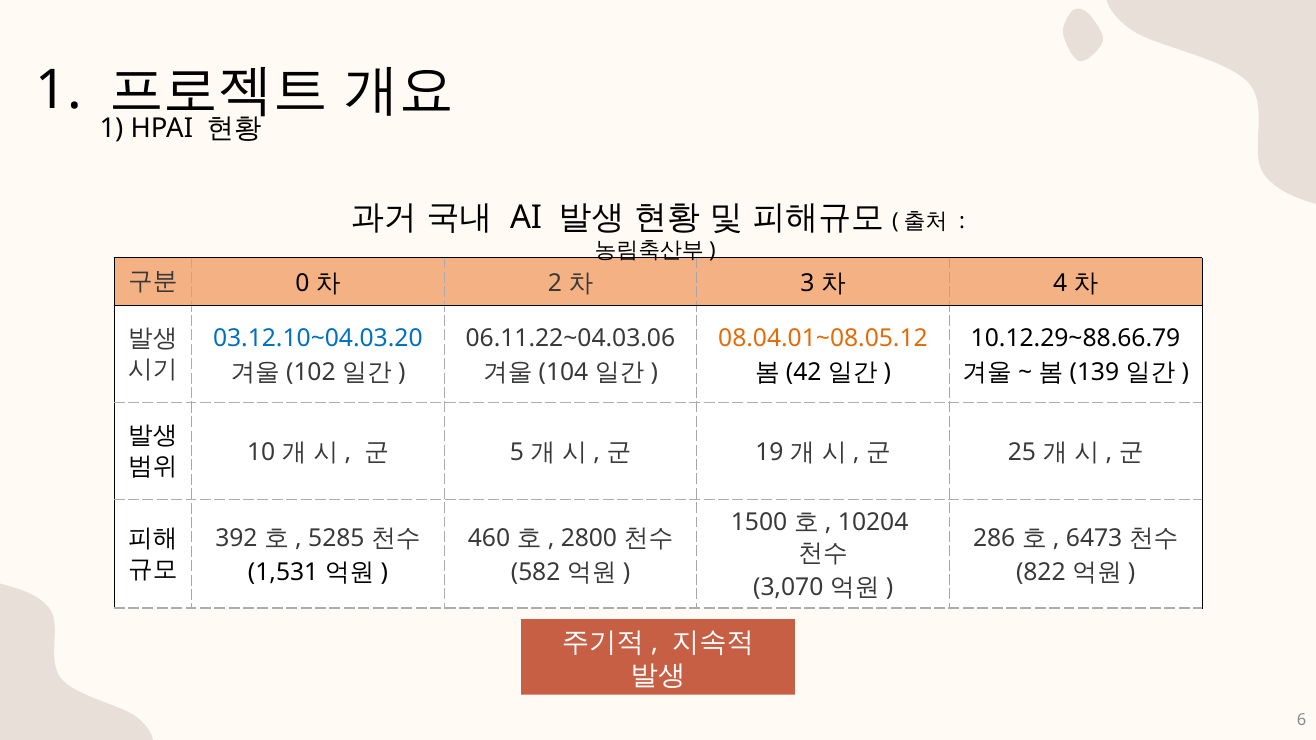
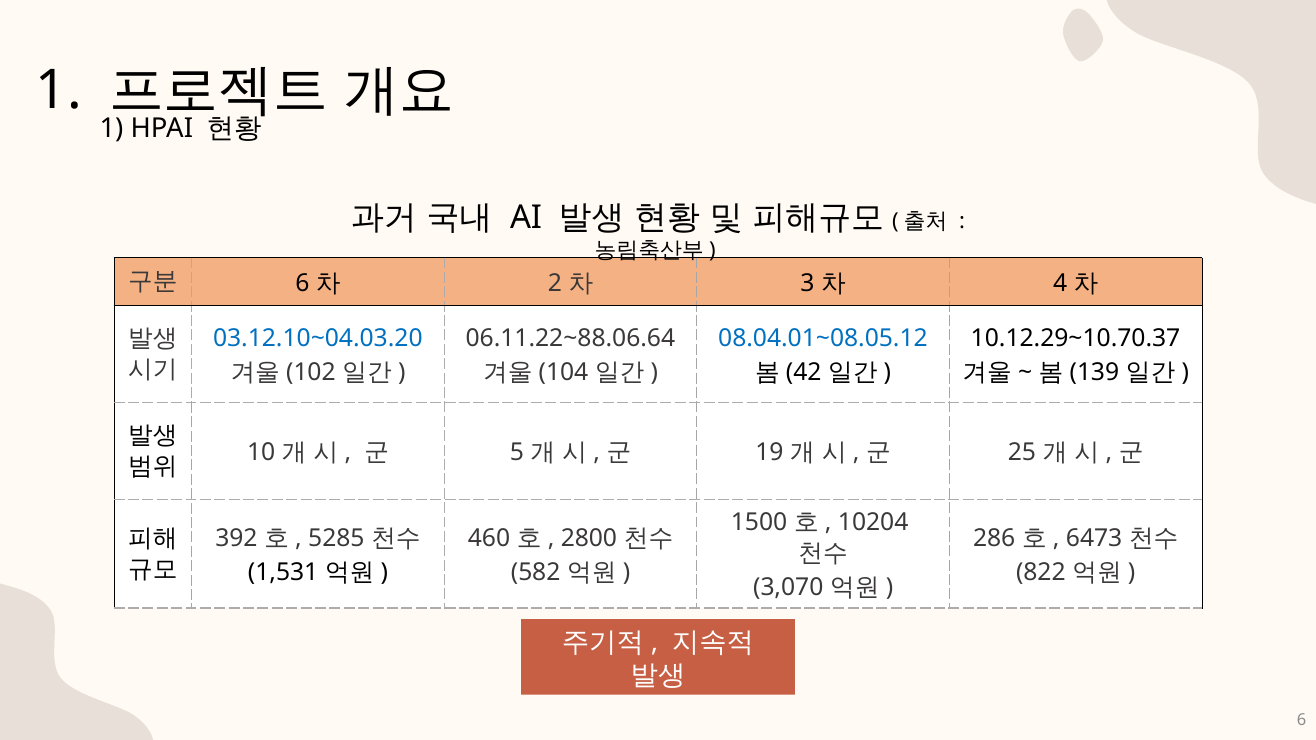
0 at (302, 283): 0 -> 6
06.11.22~04.03.06: 06.11.22~04.03.06 -> 06.11.22~88.06.64
08.04.01~08.05.12 colour: orange -> blue
10.12.29~88.66.79: 10.12.29~88.66.79 -> 10.12.29~10.70.37
